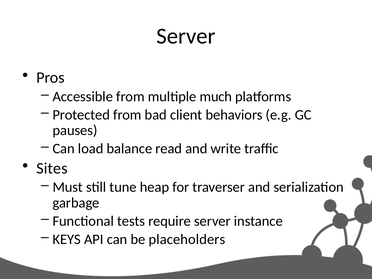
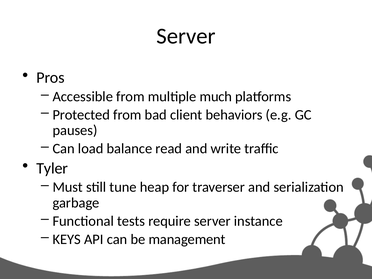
Sites: Sites -> Tyler
placeholders: placeholders -> management
